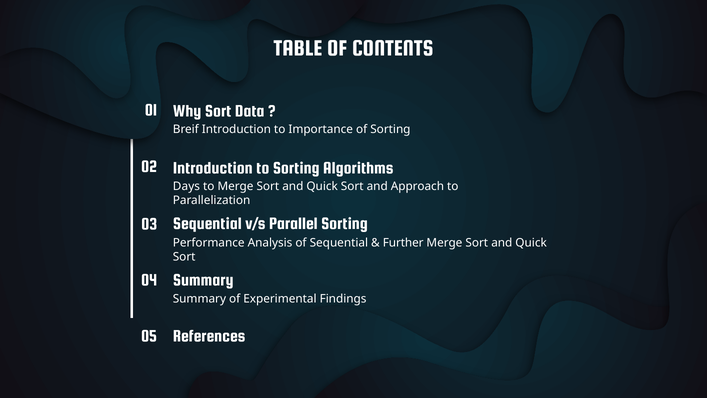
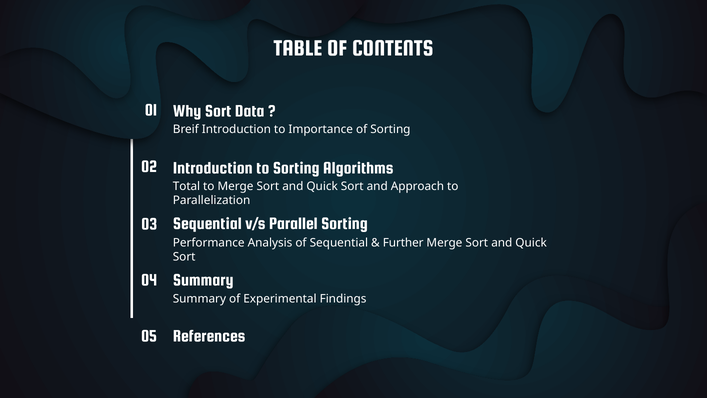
Days: Days -> Total
